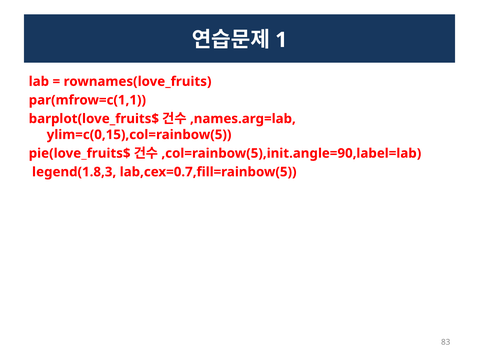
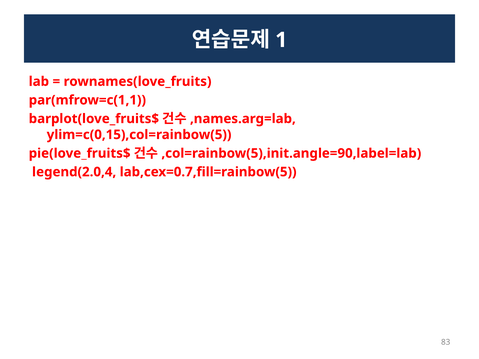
legend(1.8,3: legend(1.8,3 -> legend(2.0,4
